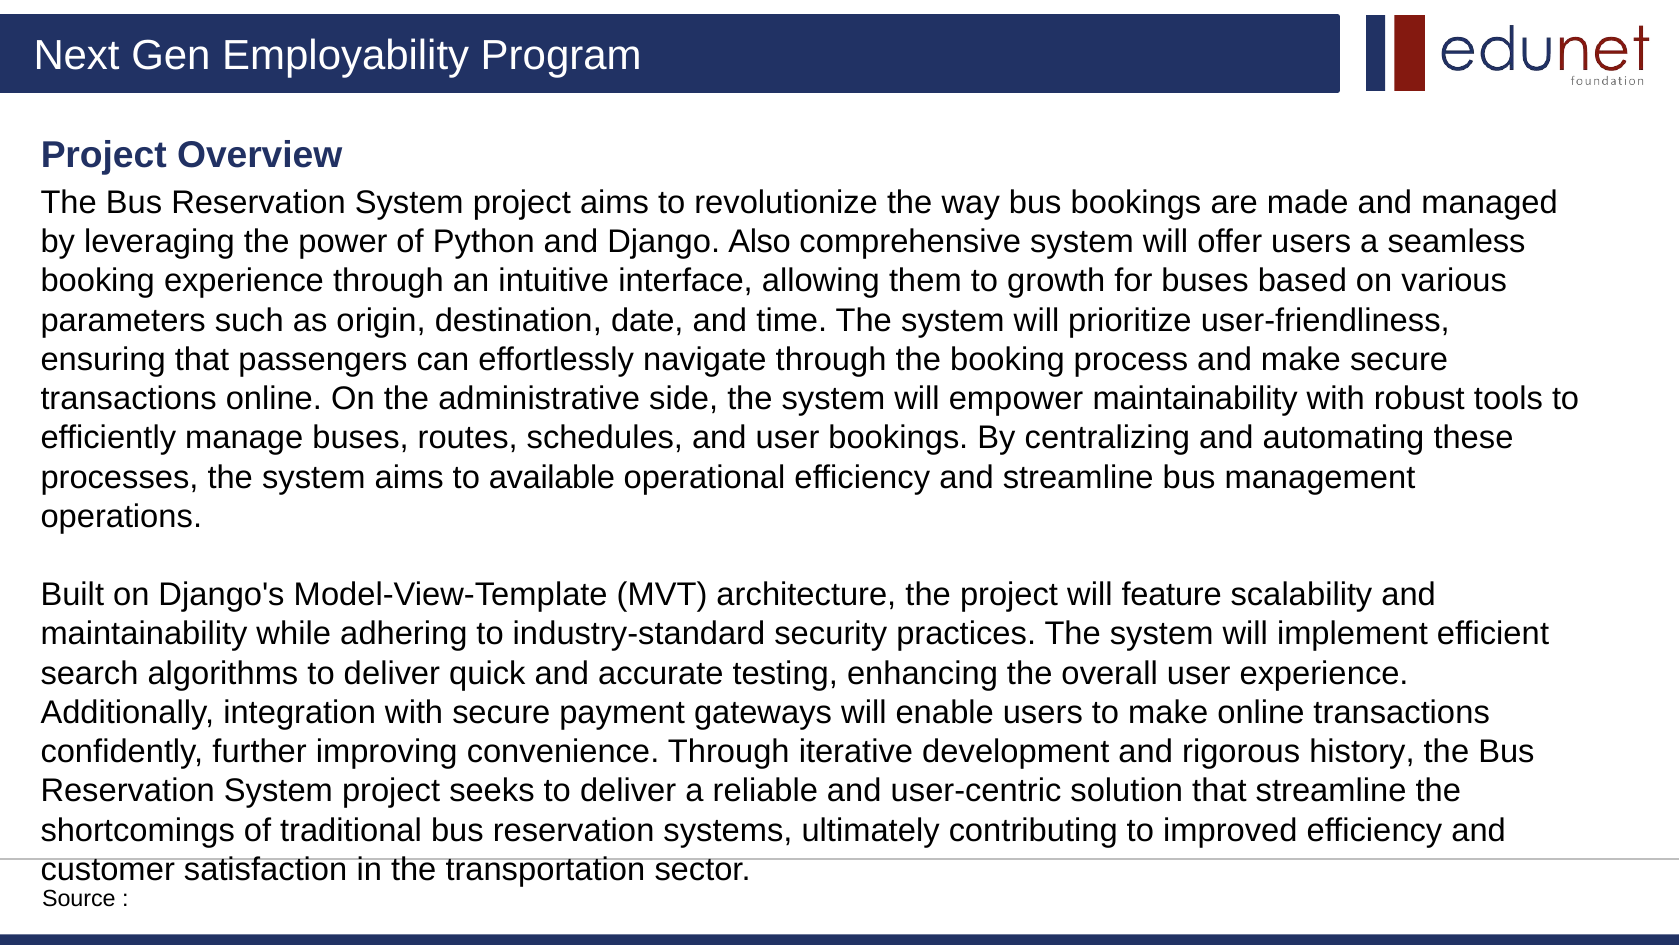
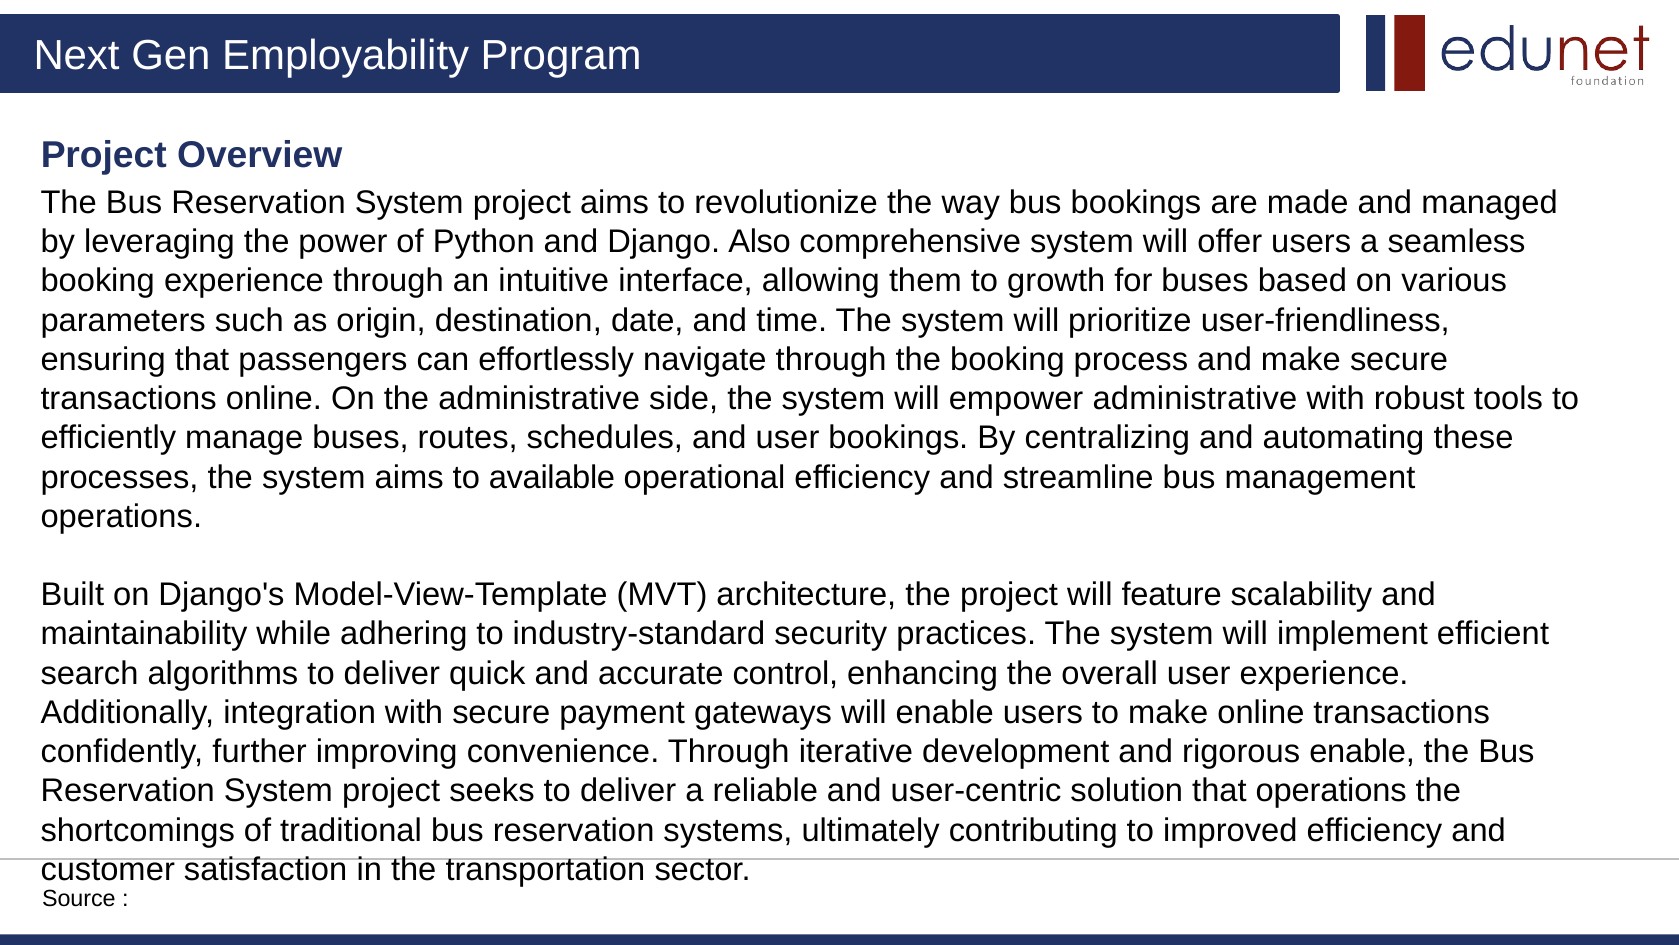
empower maintainability: maintainability -> administrative
testing: testing -> control
rigorous history: history -> enable
that streamline: streamline -> operations
